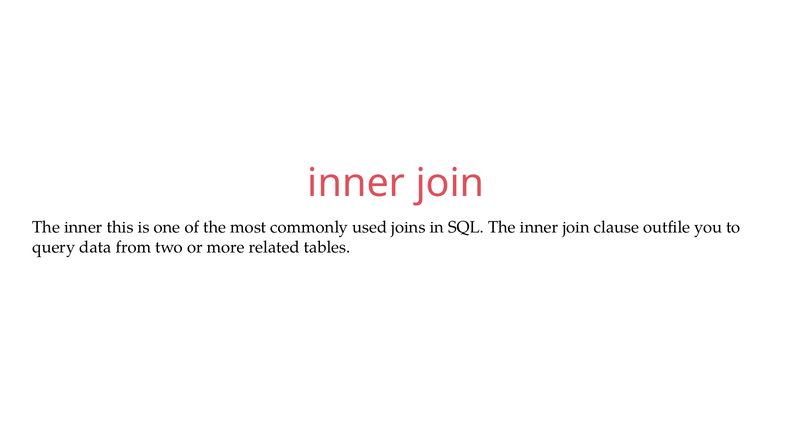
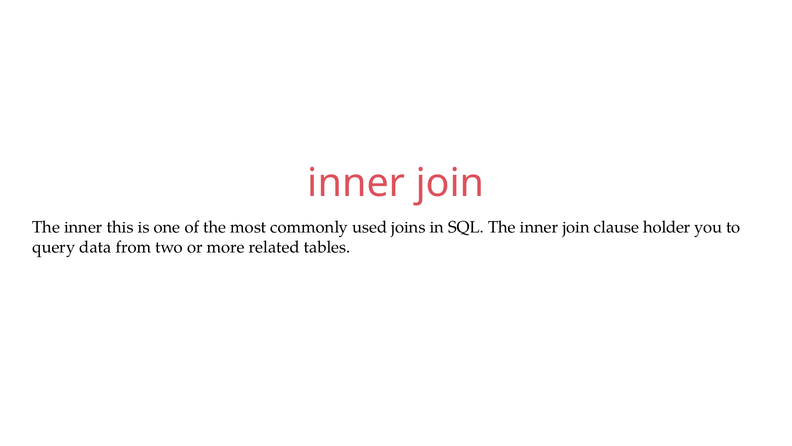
outfile: outfile -> holder
